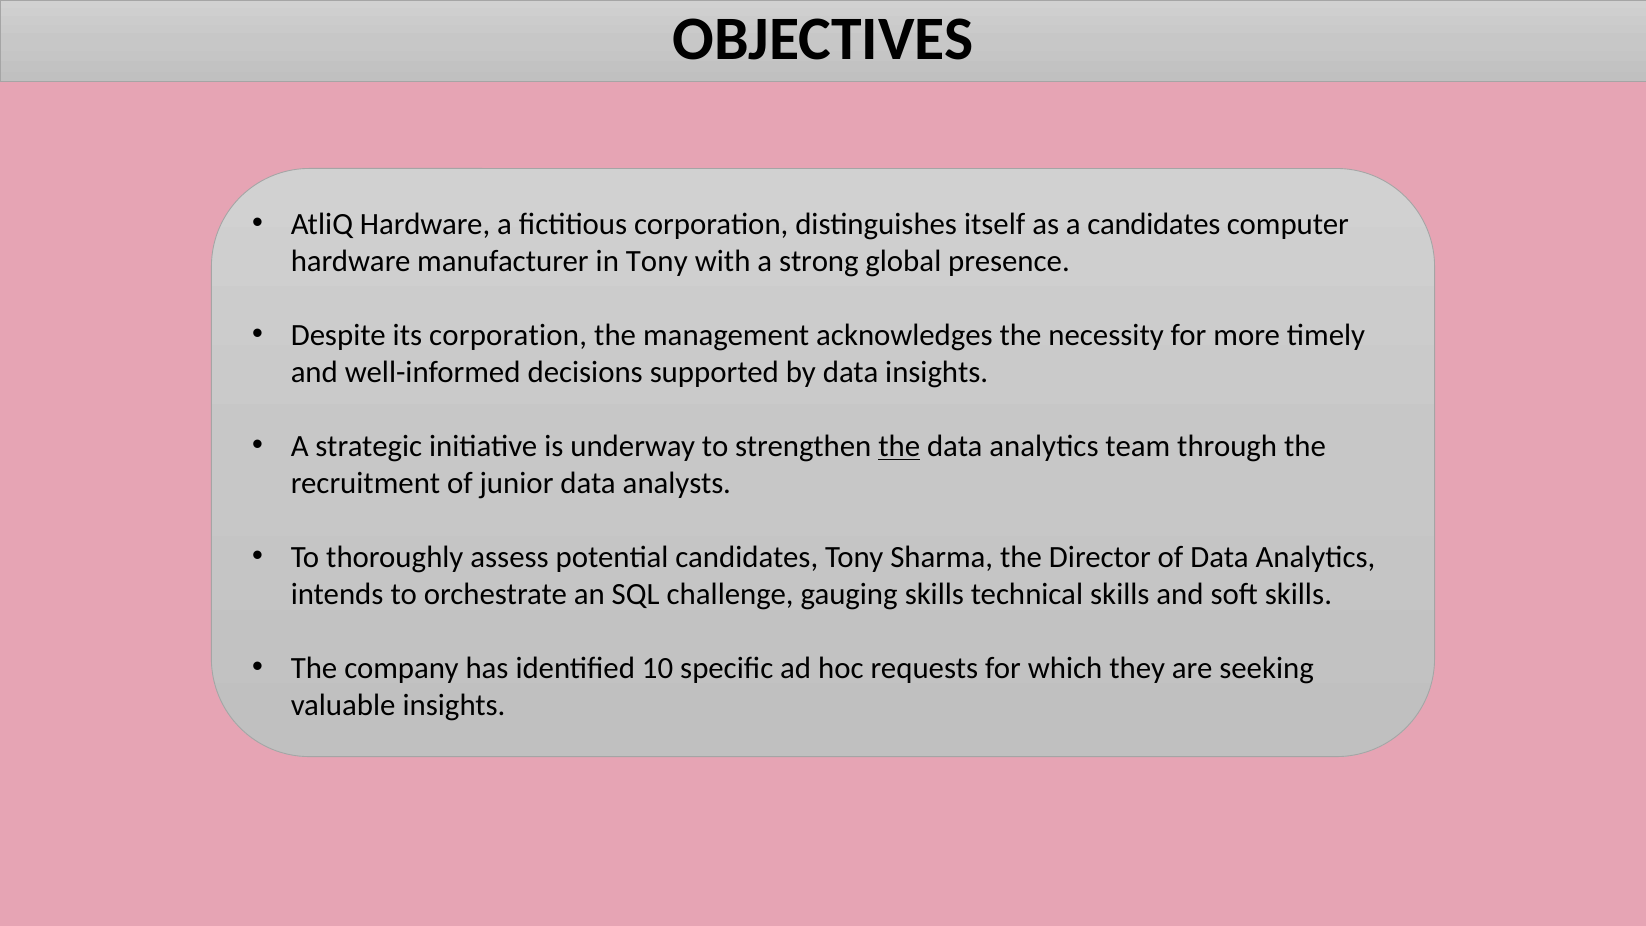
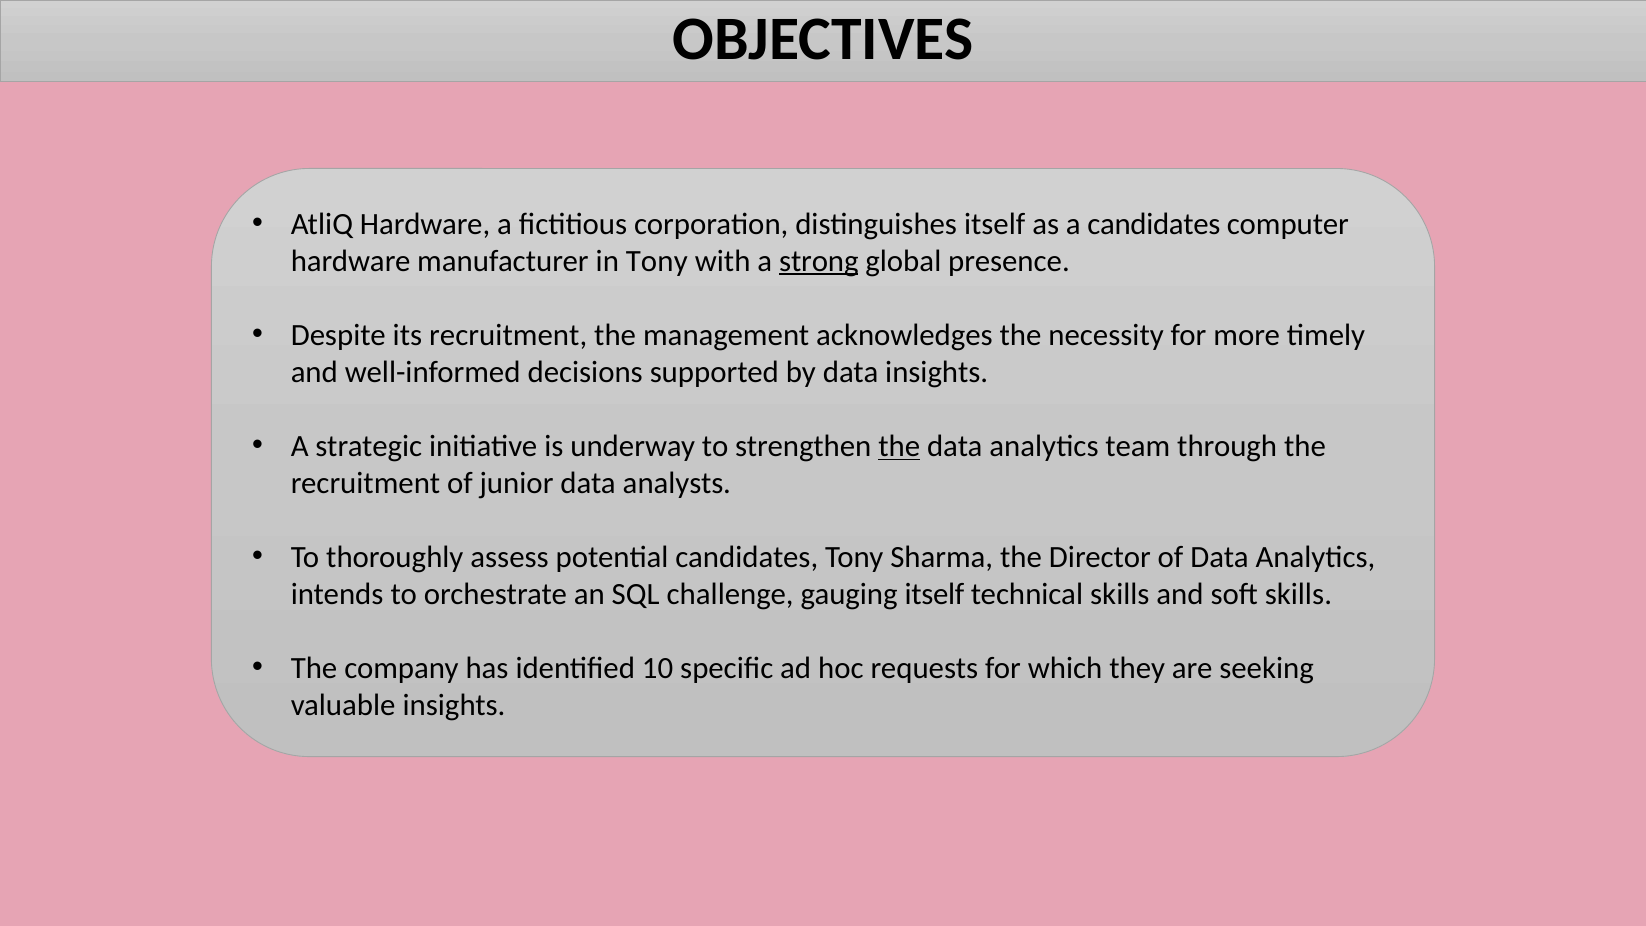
strong underline: none -> present
its corporation: corporation -> recruitment
gauging skills: skills -> itself
